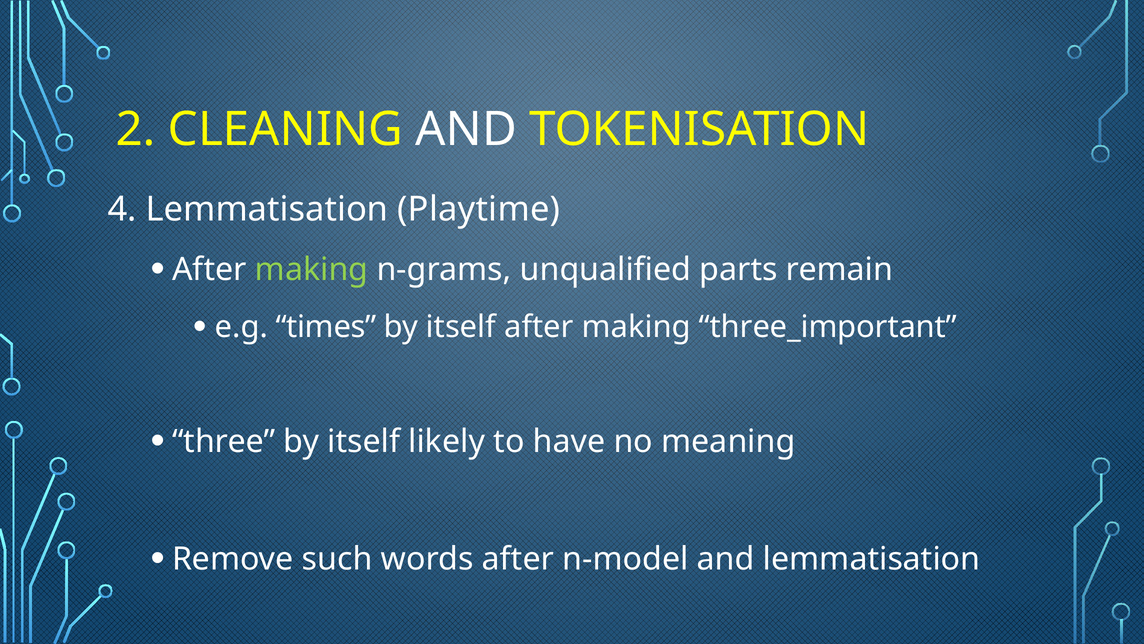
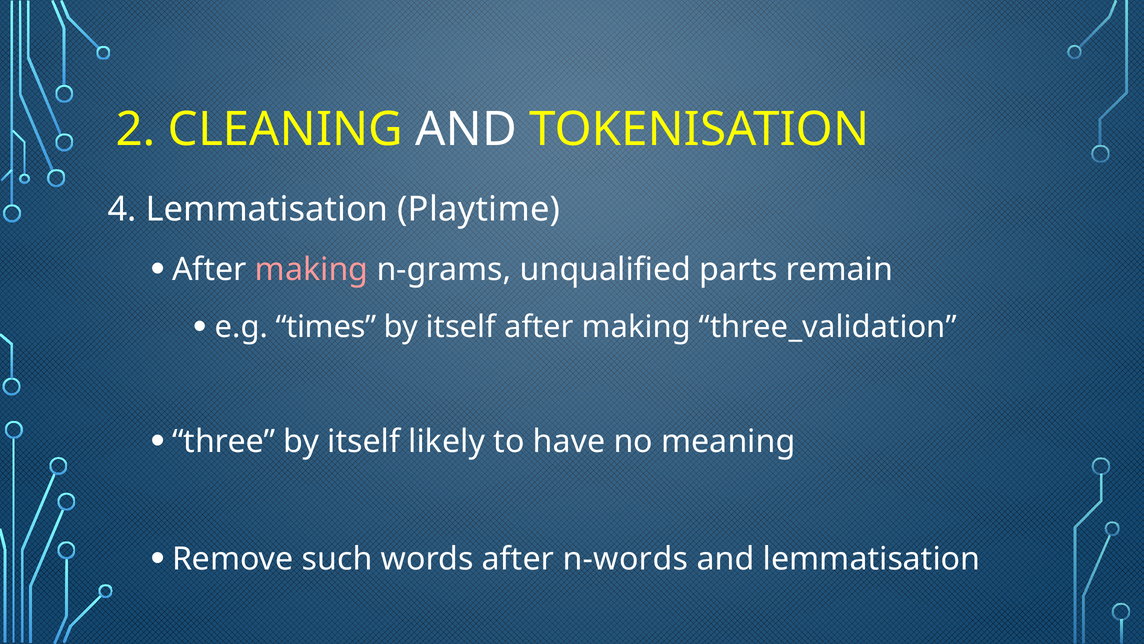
making at (312, 269) colour: light green -> pink
three_important: three_important -> three_validation
n-model: n-model -> n-words
